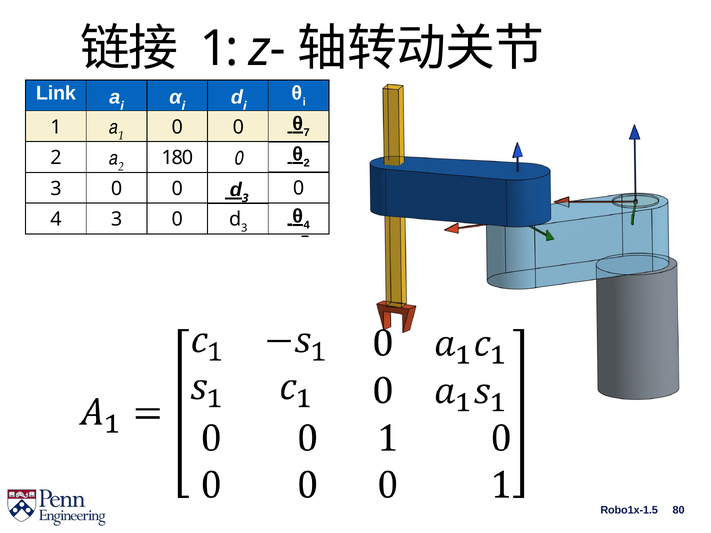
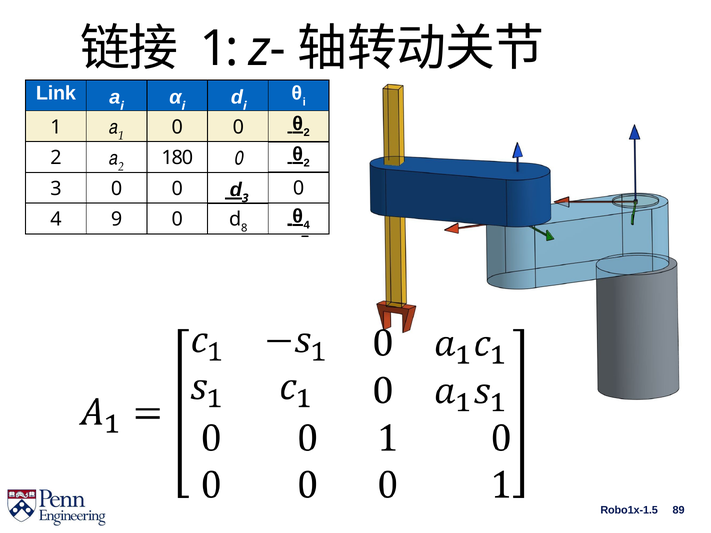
7 at (307, 133): 7 -> 2
4 3: 3 -> 9
3 at (244, 228): 3 -> 8
80: 80 -> 89
